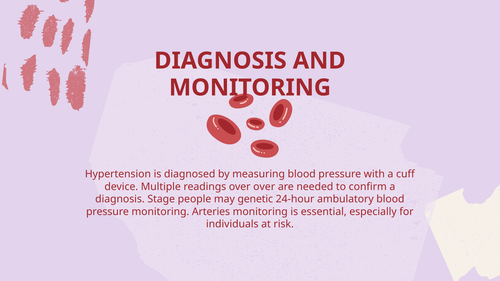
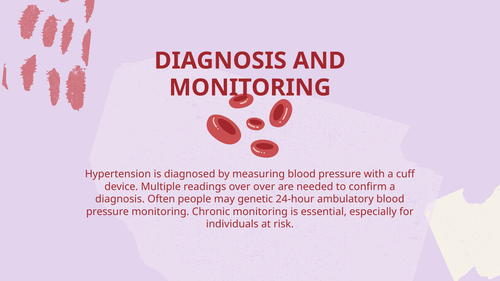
Stage: Stage -> Often
Arteries: Arteries -> Chronic
